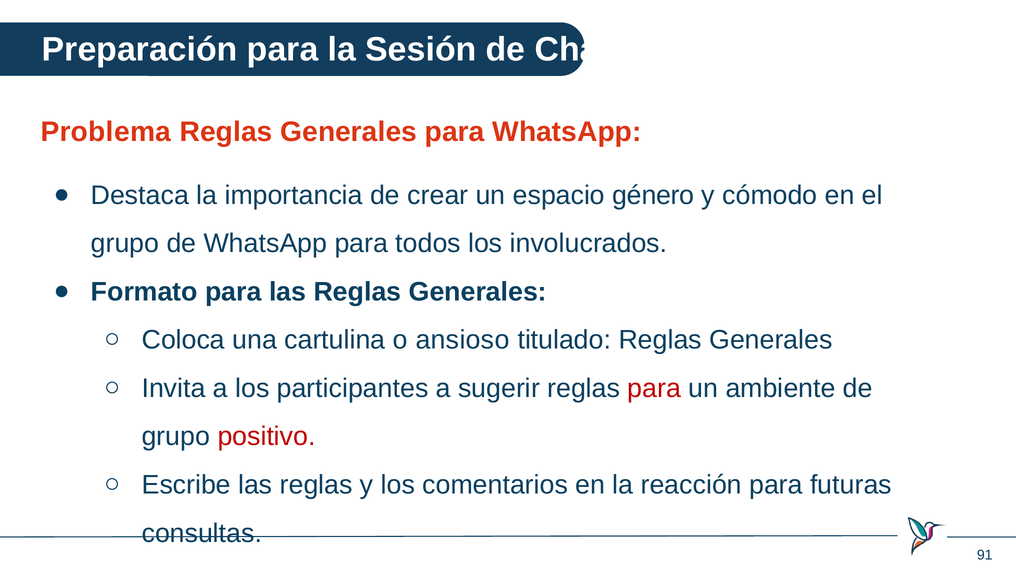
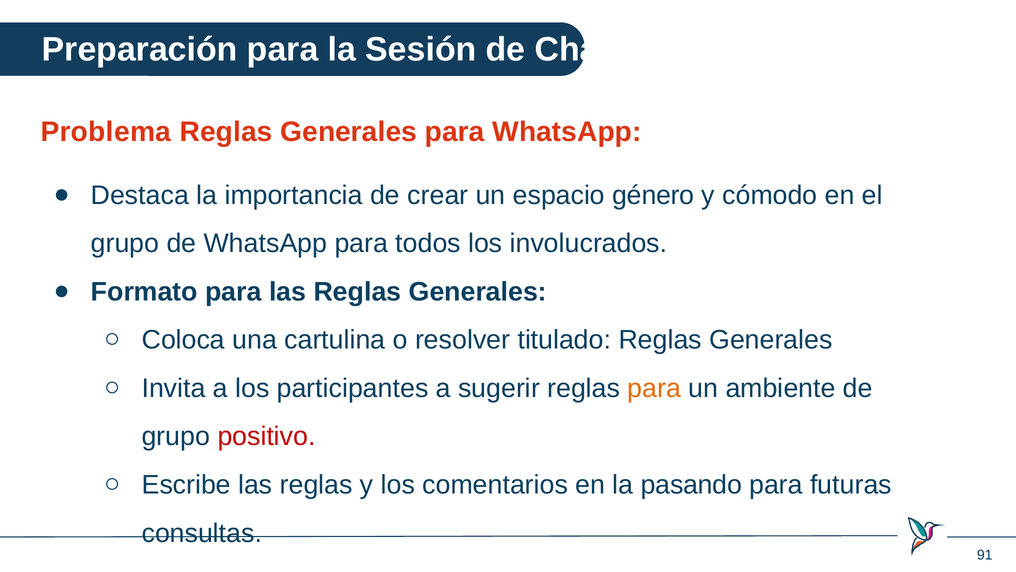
ansioso: ansioso -> resolver
para at (654, 388) colour: red -> orange
reacción: reacción -> pasando
